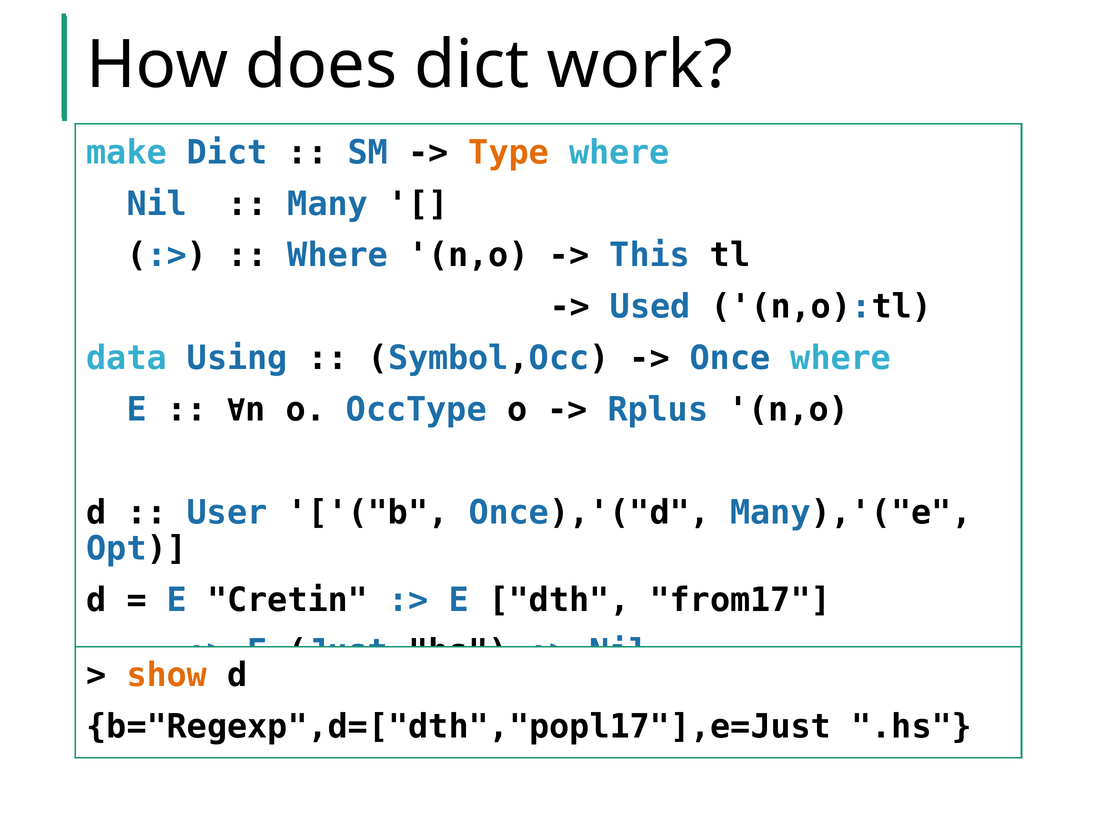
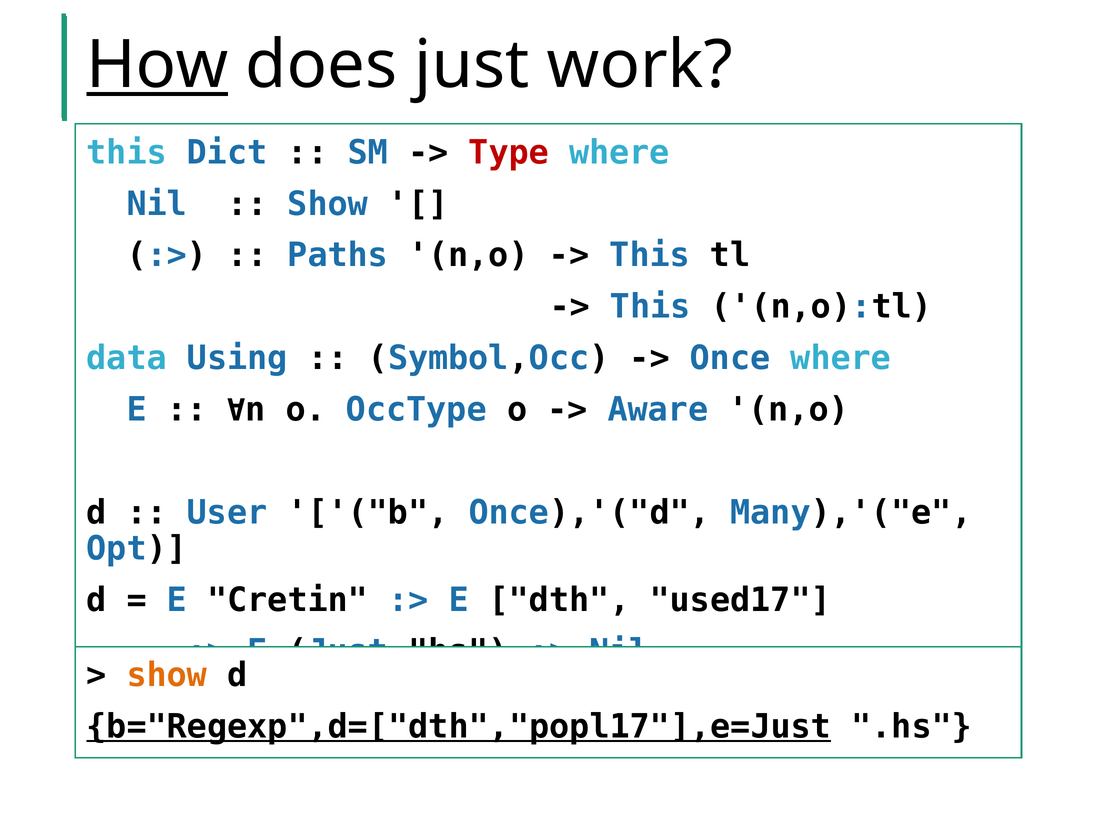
How underline: none -> present
does dict: dict -> just
make at (127, 152): make -> this
Type colour: orange -> red
Many at (328, 204): Many -> Show
Where at (338, 255): Where -> Paths
Used at (650, 307): Used -> This
Rplus: Rplus -> Aware
from17: from17 -> used17
b="Regexp",d=["dth","popl17"],e=Just underline: none -> present
